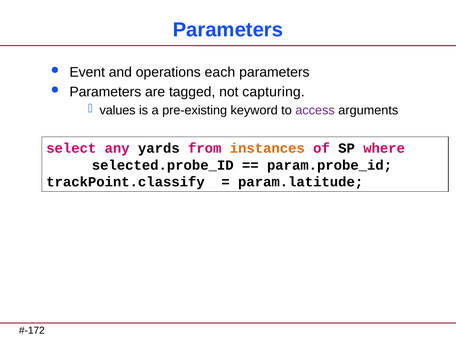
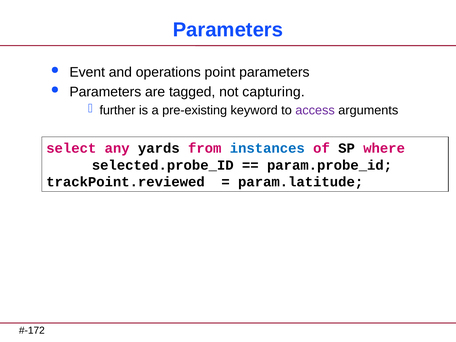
each: each -> point
values: values -> further
instances colour: orange -> blue
trackPoint.classify: trackPoint.classify -> trackPoint.reviewed
